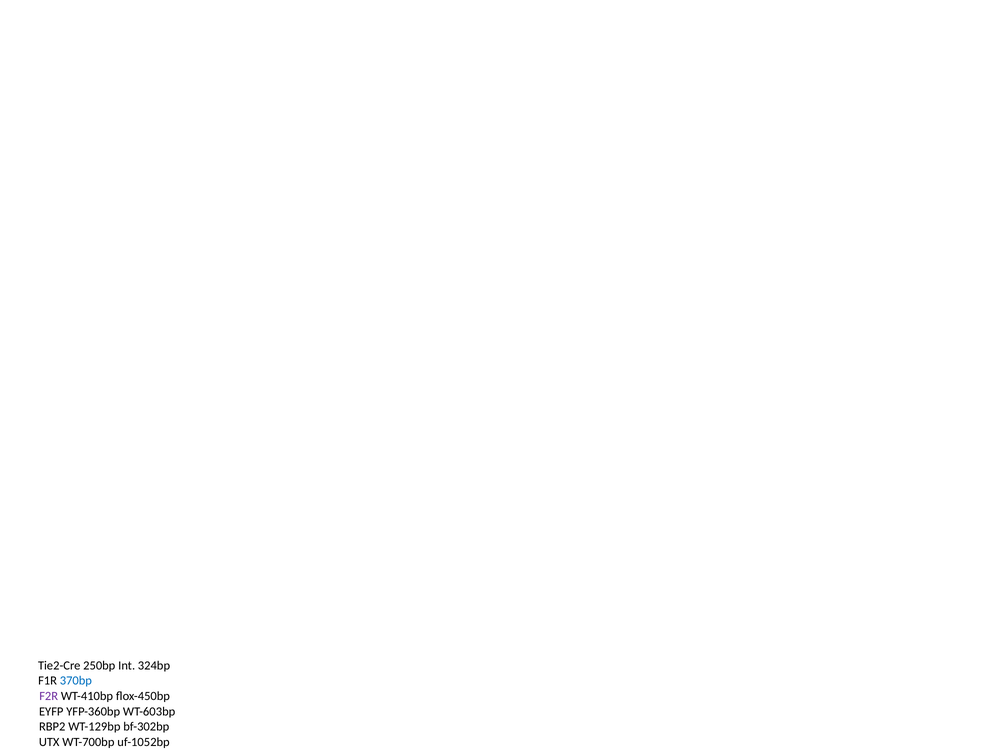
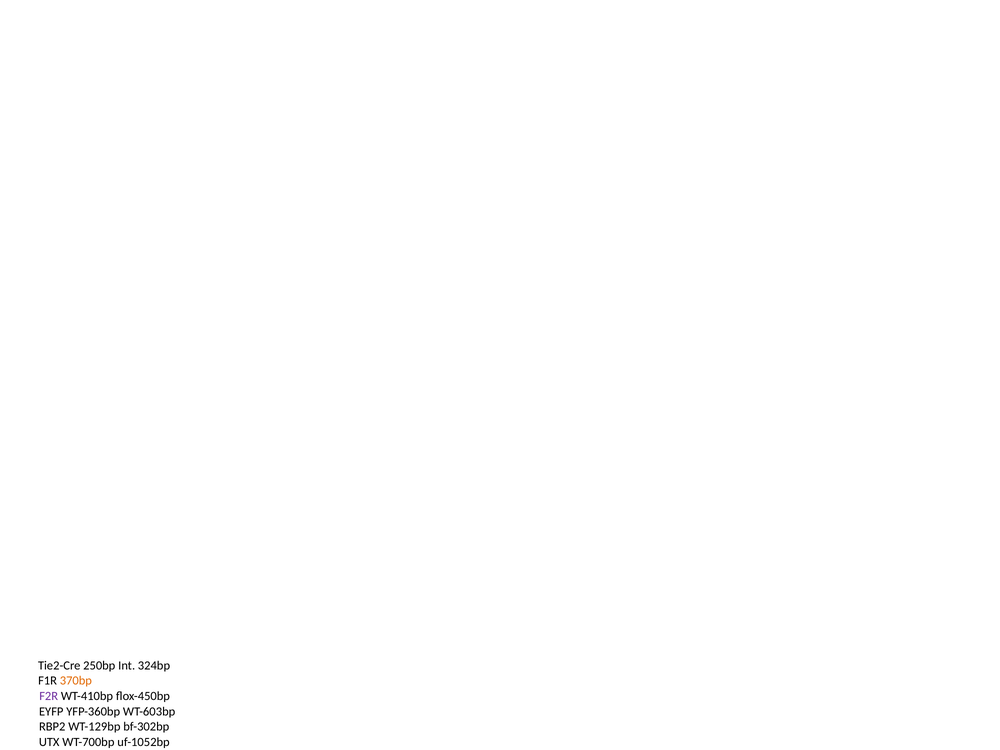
370bp colour: blue -> orange
